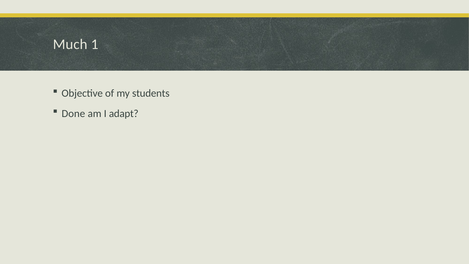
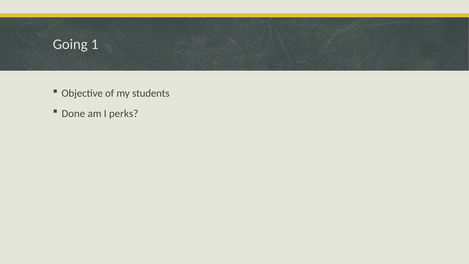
Much: Much -> Going
adapt: adapt -> perks
